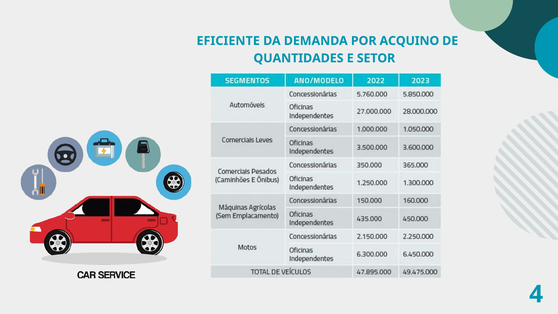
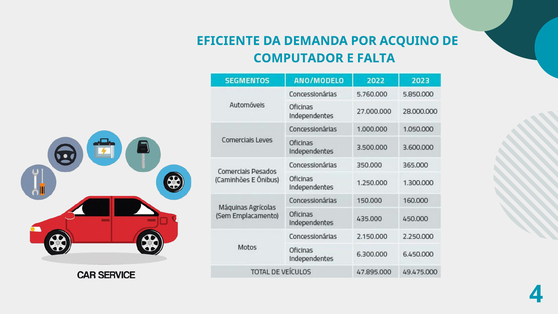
QUANTIDADES: QUANTIDADES -> COMPUTADOR
SETOR: SETOR -> FALTA
